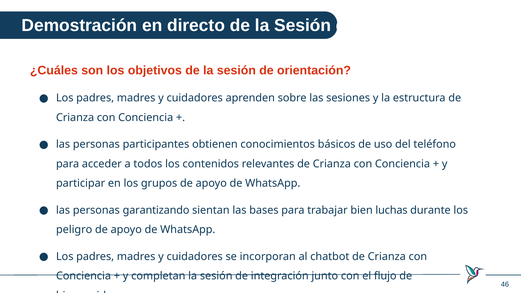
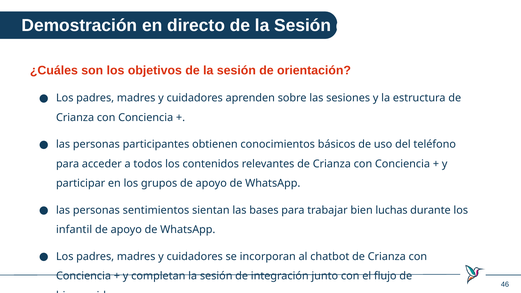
garantizando: garantizando -> sentimientos
peligro: peligro -> infantil
